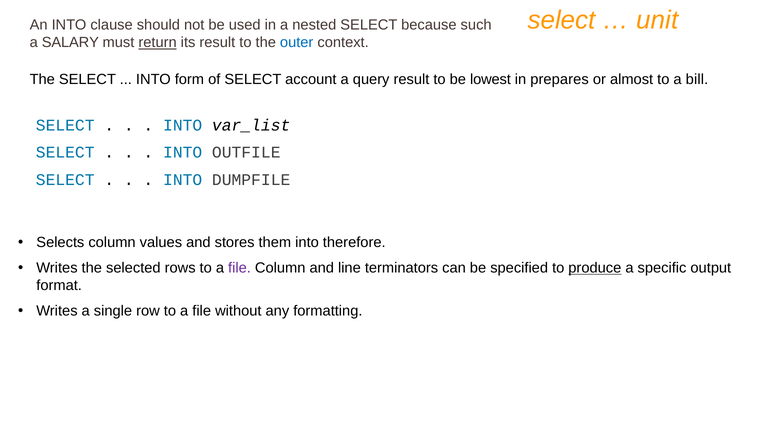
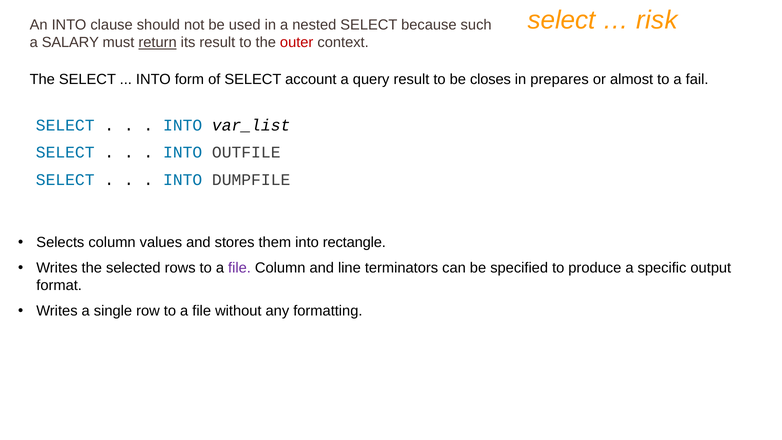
unit: unit -> risk
outer colour: blue -> red
lowest: lowest -> closes
bill: bill -> fail
therefore: therefore -> rectangle
produce underline: present -> none
